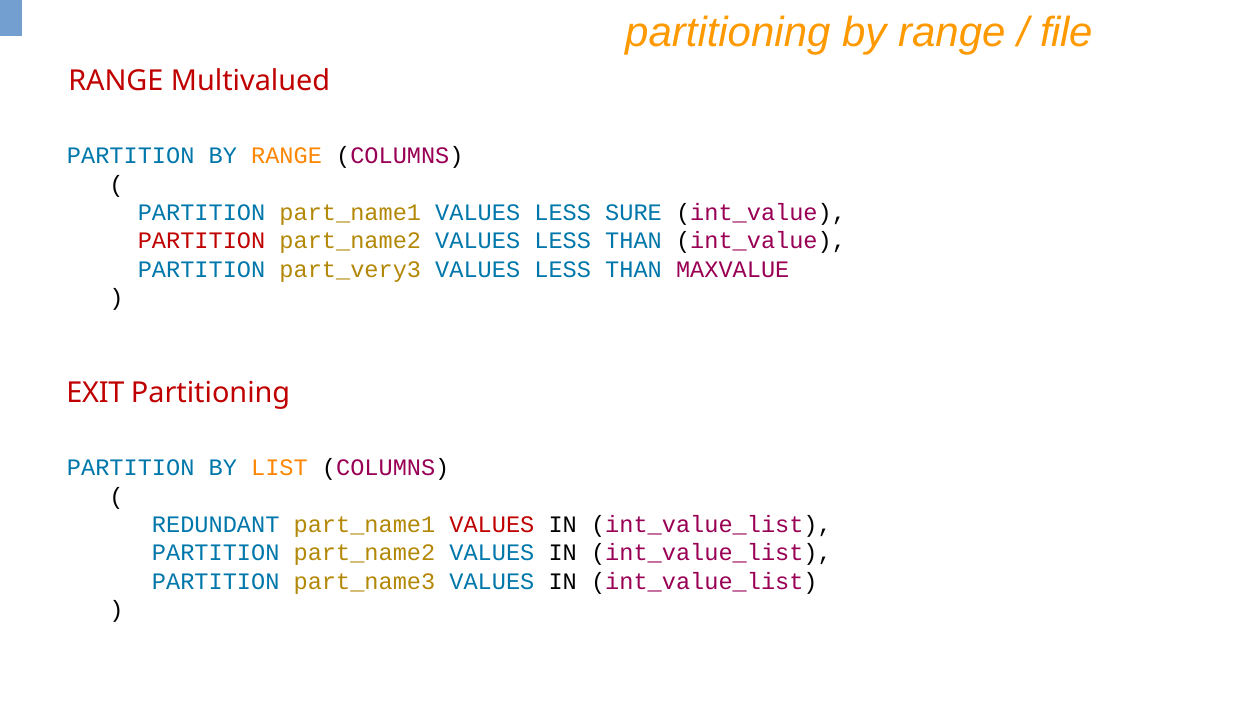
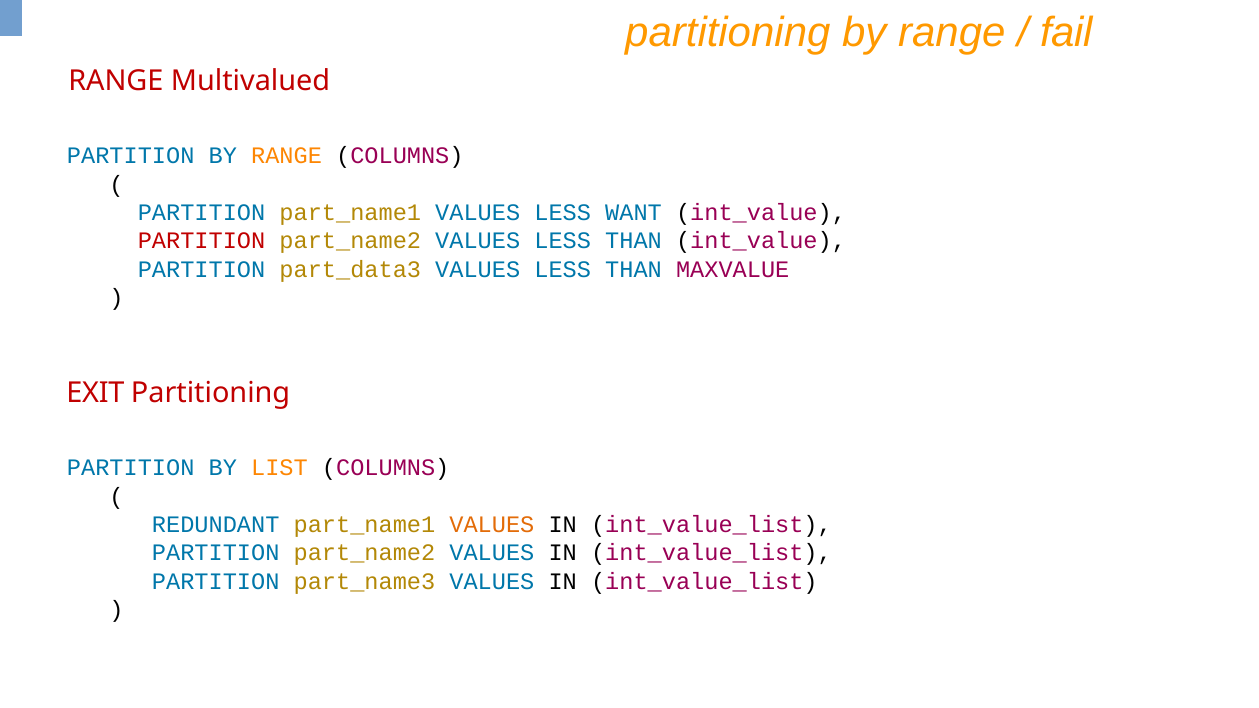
file: file -> fail
SURE: SURE -> WANT
part_very3: part_very3 -> part_data3
VALUES at (492, 525) colour: red -> orange
